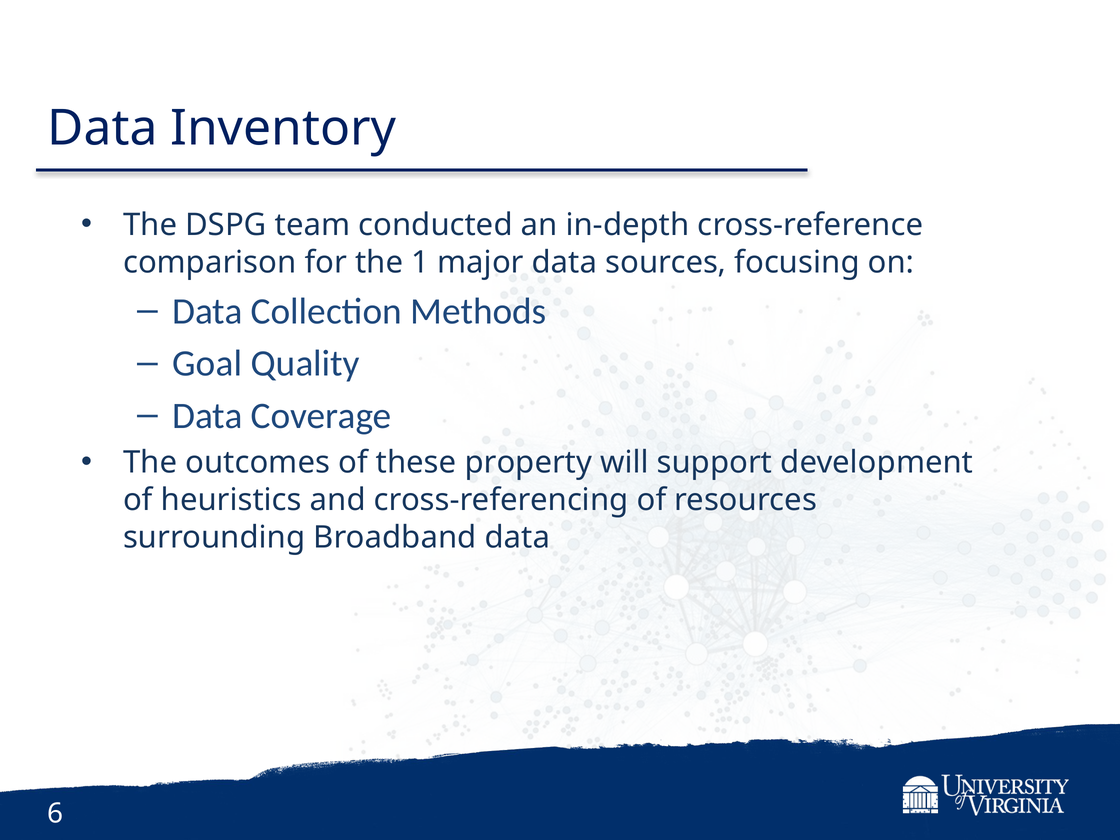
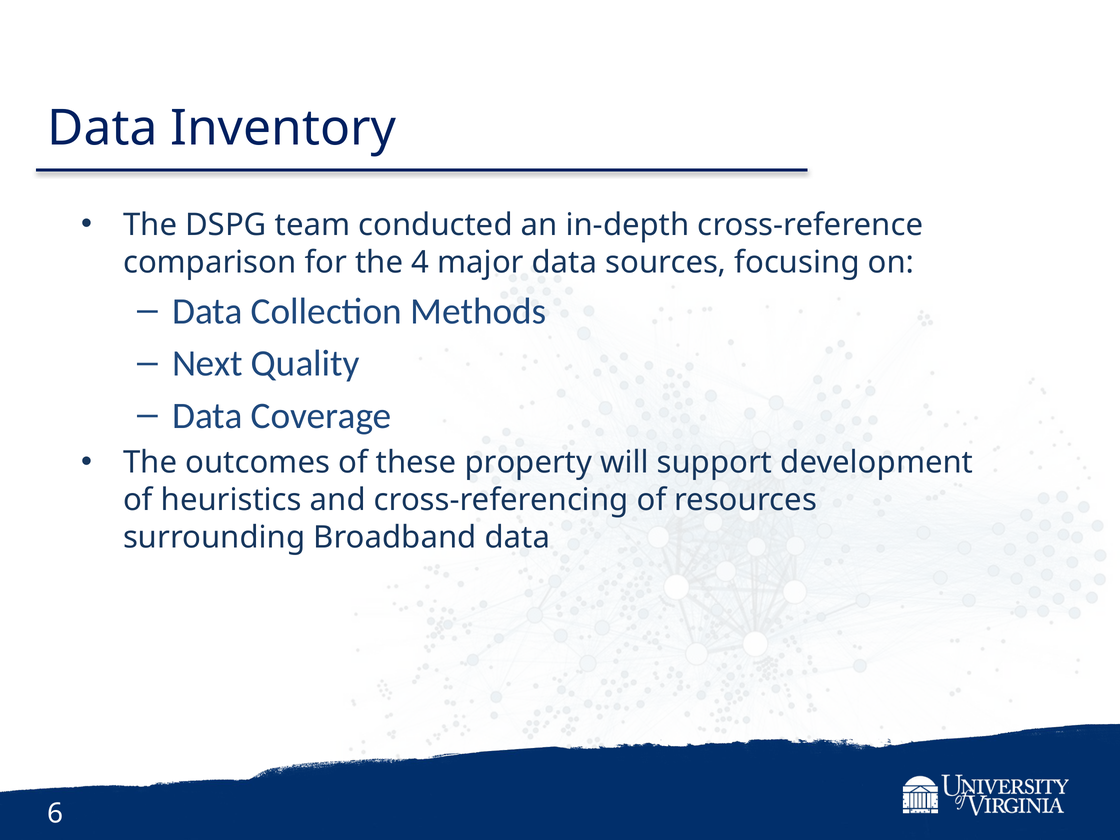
1: 1 -> 4
Goal: Goal -> Next
